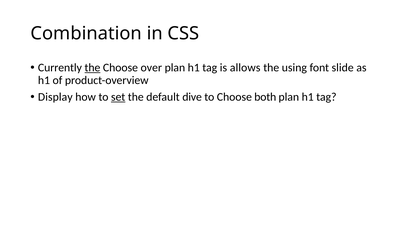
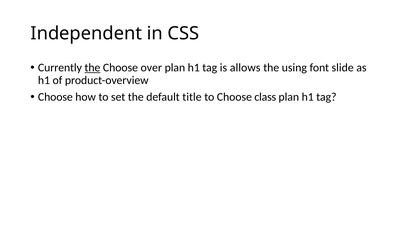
Combination: Combination -> Independent
Display at (55, 97): Display -> Choose
set underline: present -> none
dive: dive -> title
both: both -> class
